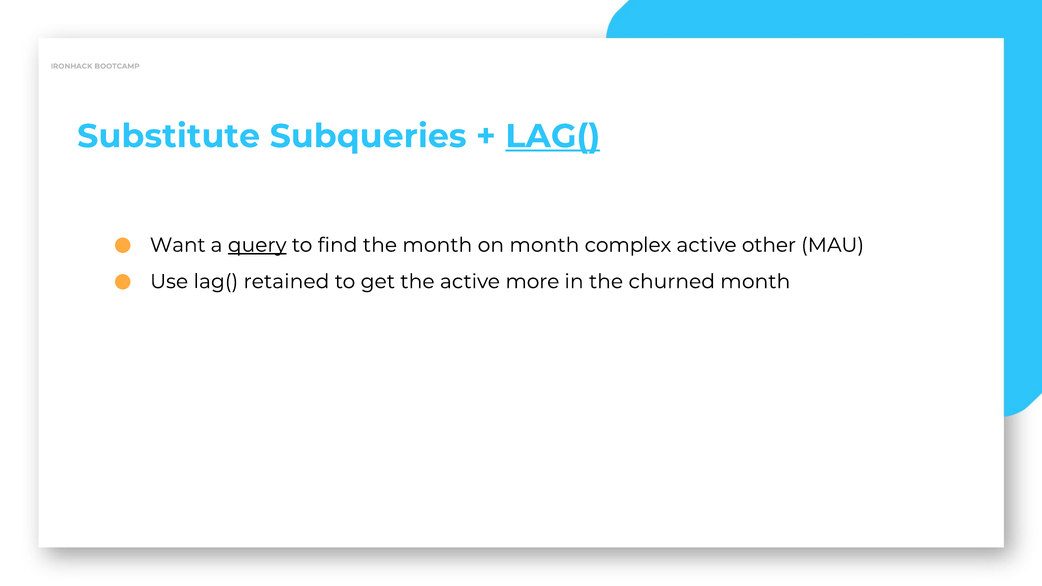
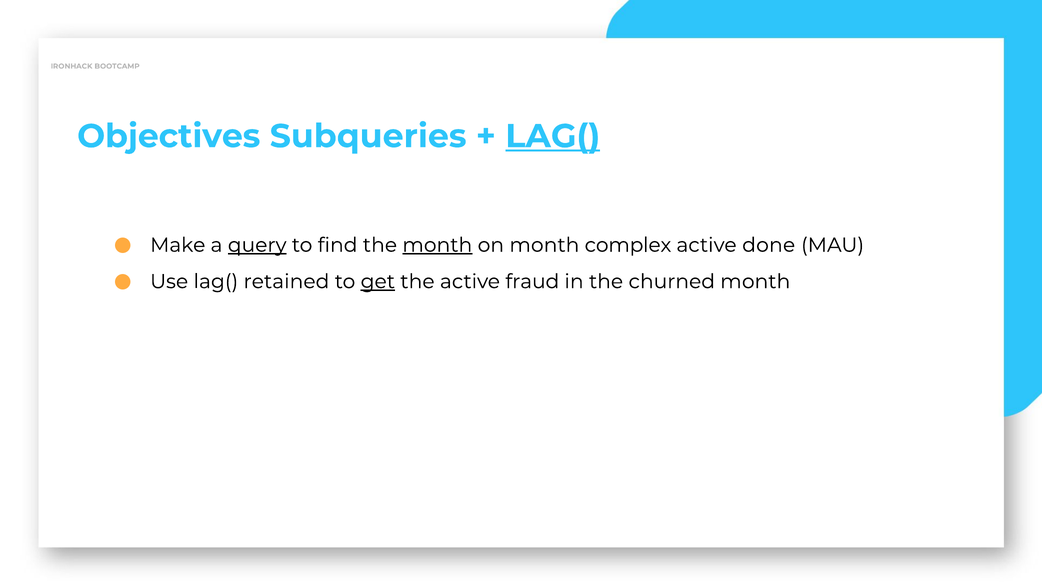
Substitute: Substitute -> Objectives
Want: Want -> Make
month at (437, 245) underline: none -> present
other: other -> done
get underline: none -> present
more: more -> fraud
